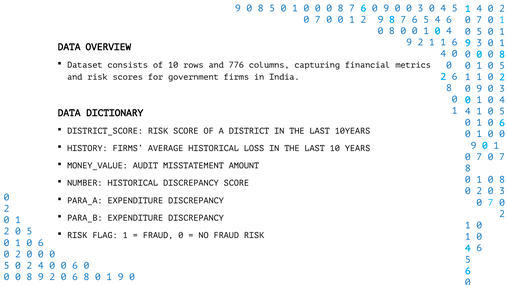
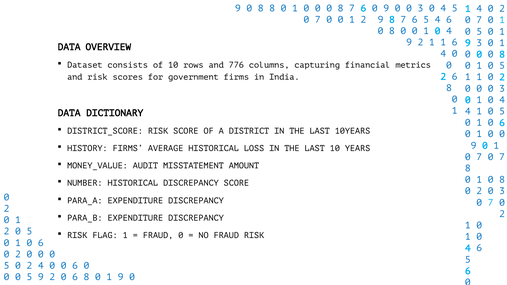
8 5: 5 -> 8
9 at (479, 89): 9 -> 0
8 at (29, 277): 8 -> 5
